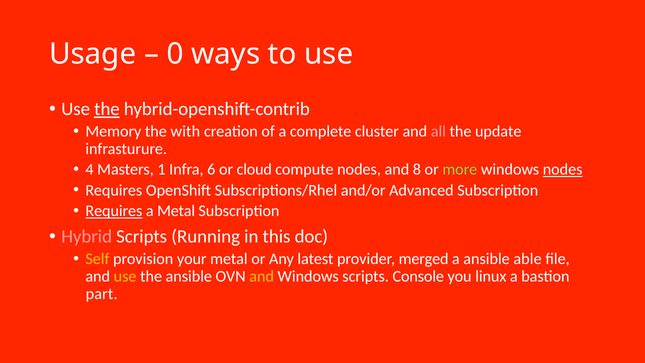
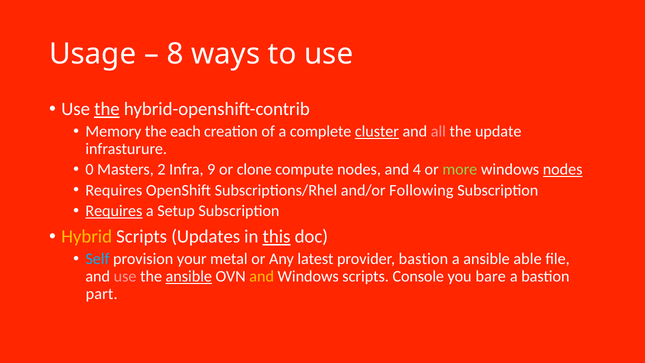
0: 0 -> 8
with: with -> each
cluster underline: none -> present
4: 4 -> 0
1: 1 -> 2
6: 6 -> 9
cloud: cloud -> clone
8: 8 -> 4
Advanced: Advanced -> Following
a Metal: Metal -> Setup
Hybrid colour: pink -> yellow
Running: Running -> Updates
this underline: none -> present
Self colour: yellow -> light blue
provider merged: merged -> bastion
use at (125, 276) colour: yellow -> pink
ansible at (189, 276) underline: none -> present
linux: linux -> bare
